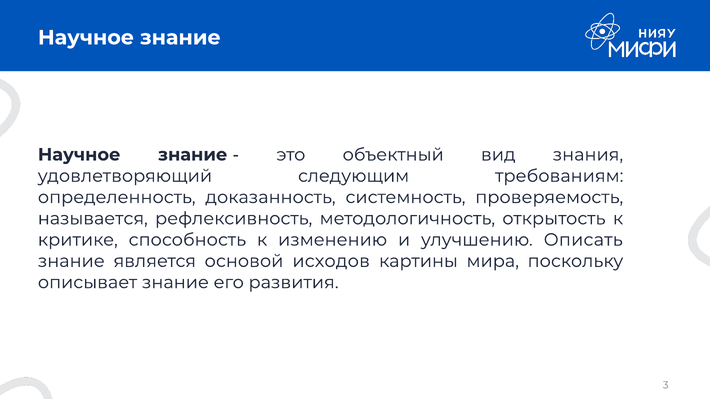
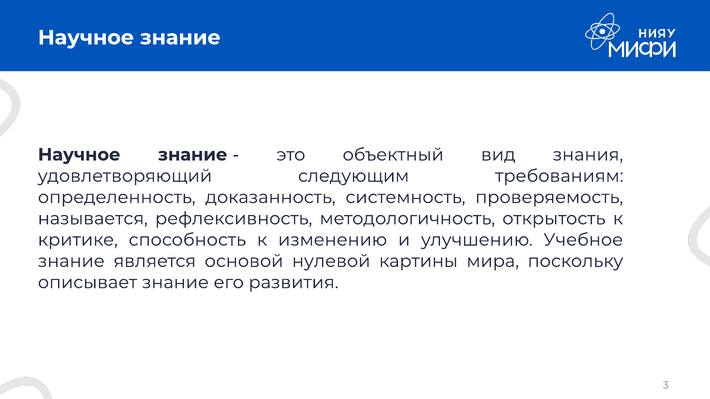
Описать: Описать -> Учебное
исходов: исходов -> нулевой
